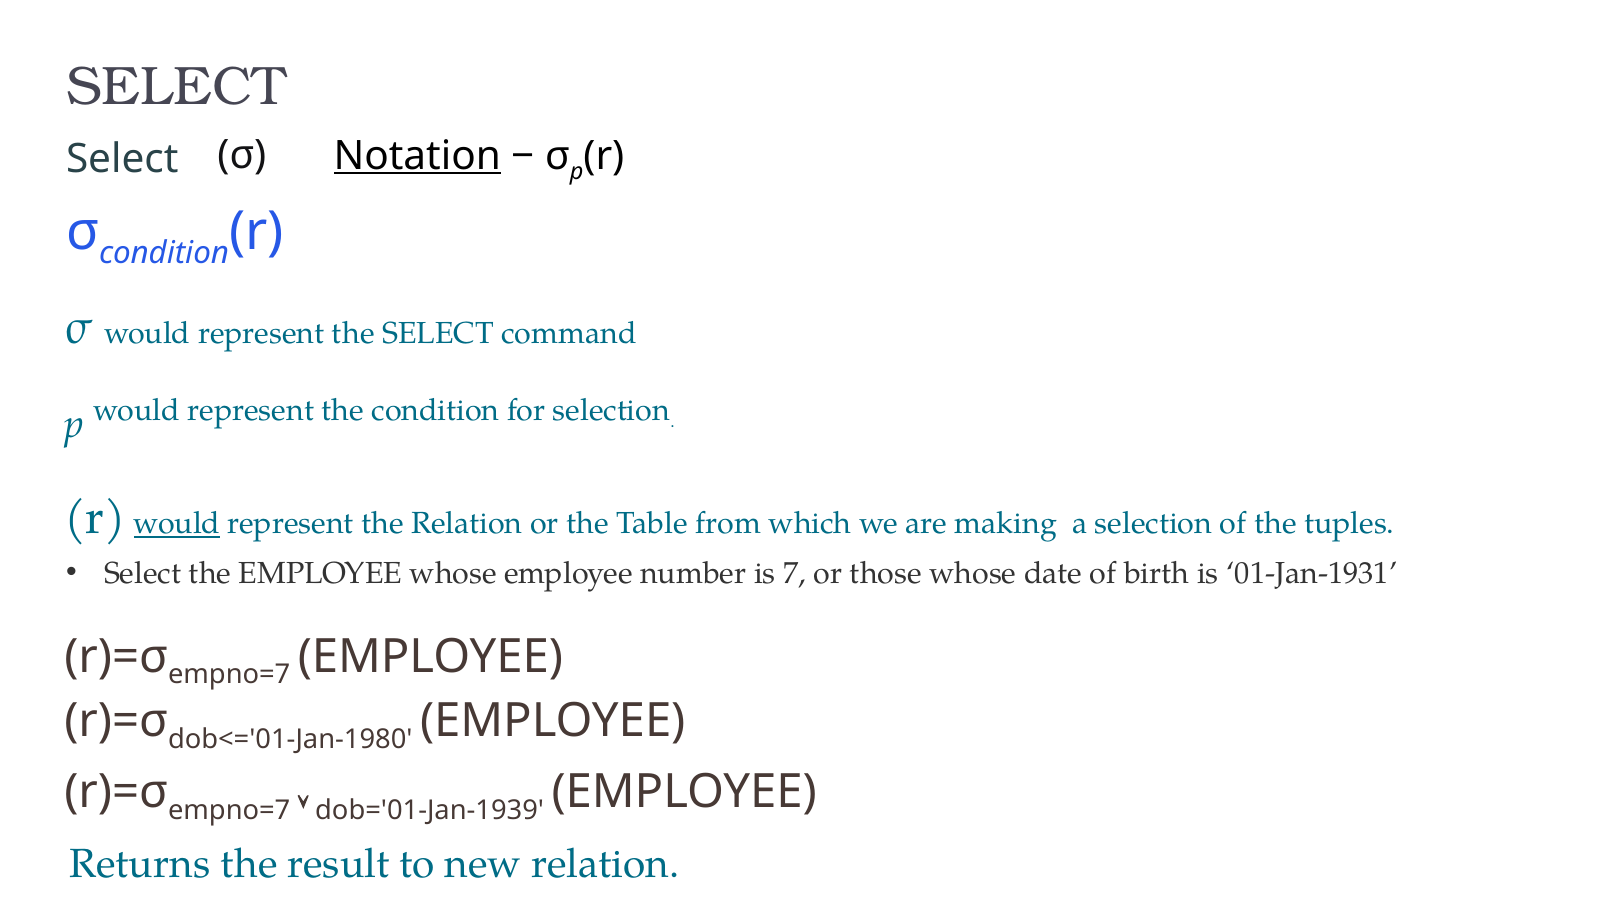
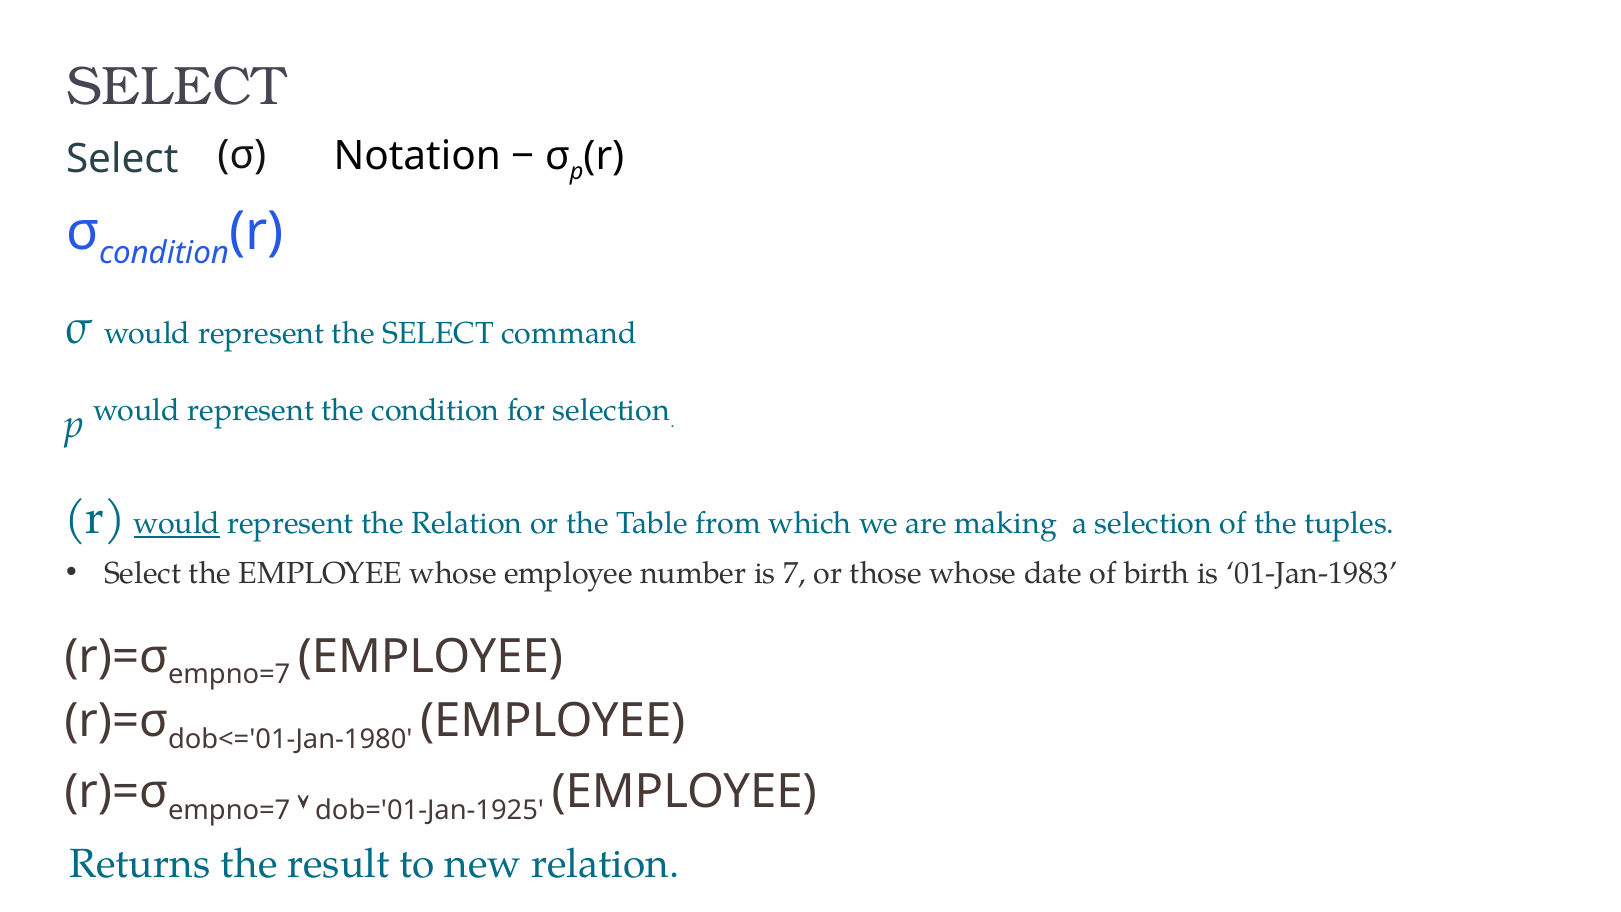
Notation underline: present -> none
01-Jan-1931: 01-Jan-1931 -> 01-Jan-1983
dob='01-Jan-1939: dob='01-Jan-1939 -> dob='01-Jan-1925
